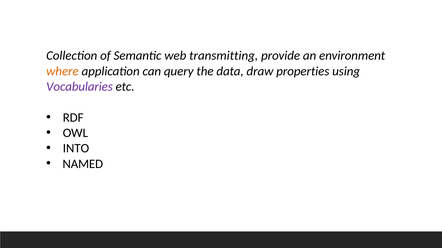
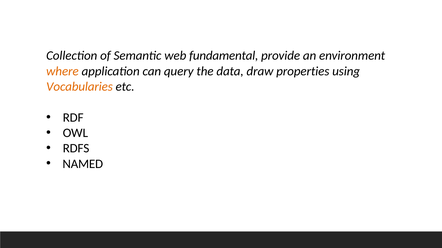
transmitting: transmitting -> fundamental
Vocabularies colour: purple -> orange
INTO: INTO -> RDFS
